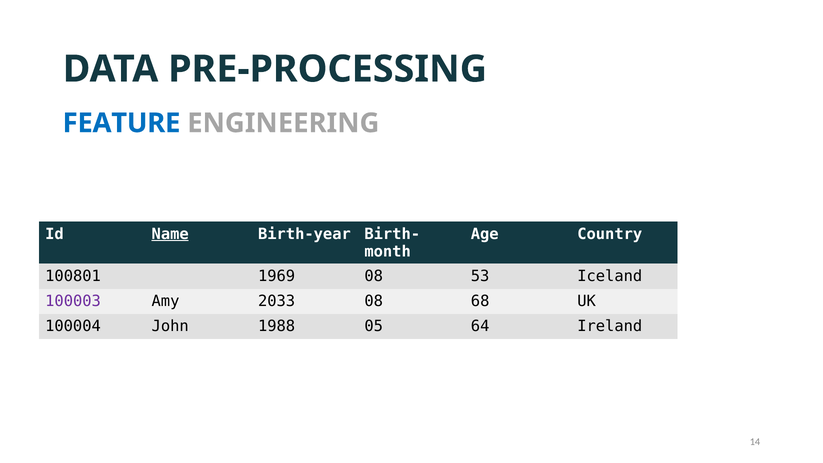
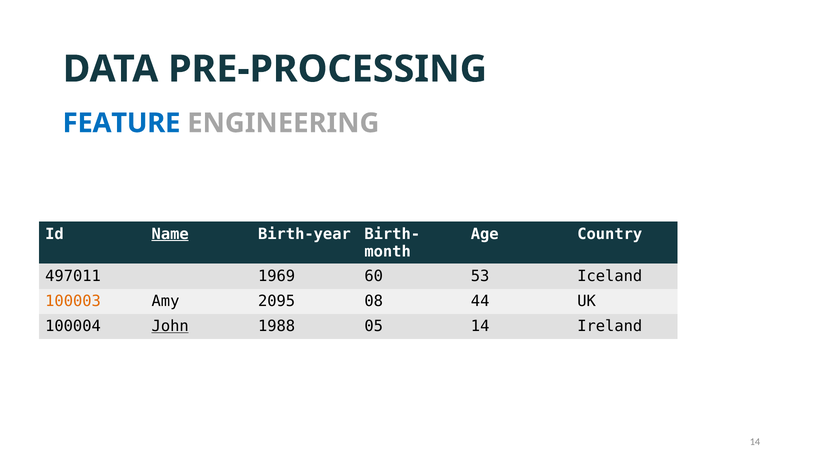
100801: 100801 -> 497011
1969 08: 08 -> 60
100003 colour: purple -> orange
2033: 2033 -> 2095
68: 68 -> 44
John underline: none -> present
05 64: 64 -> 14
